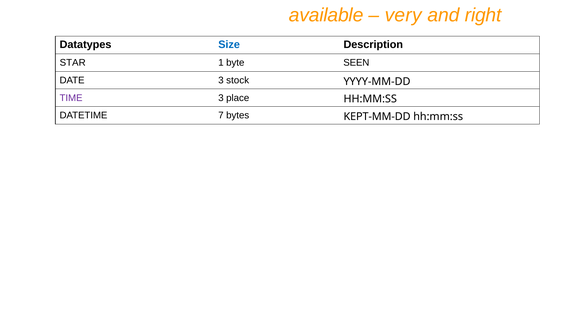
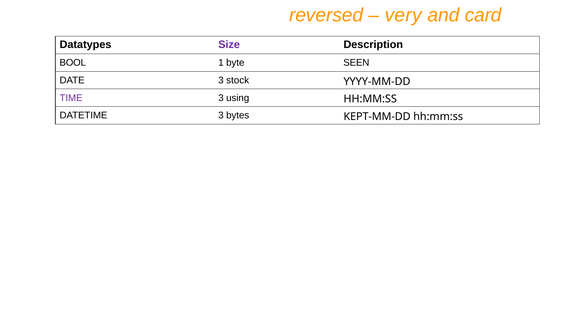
available: available -> reversed
right: right -> card
Size colour: blue -> purple
STAR: STAR -> BOOL
place: place -> using
DATETIME 7: 7 -> 3
